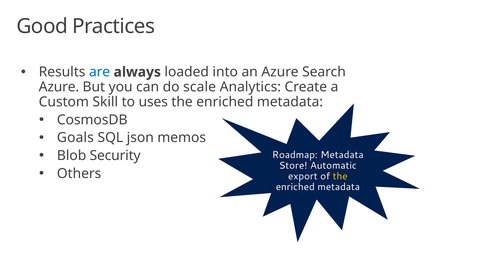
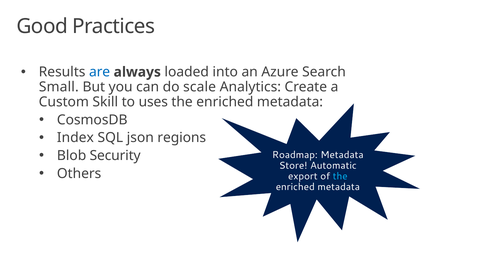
Azure at (59, 87): Azure -> Small
Goals: Goals -> Index
memos: memos -> regions
the at (340, 176) colour: yellow -> light blue
